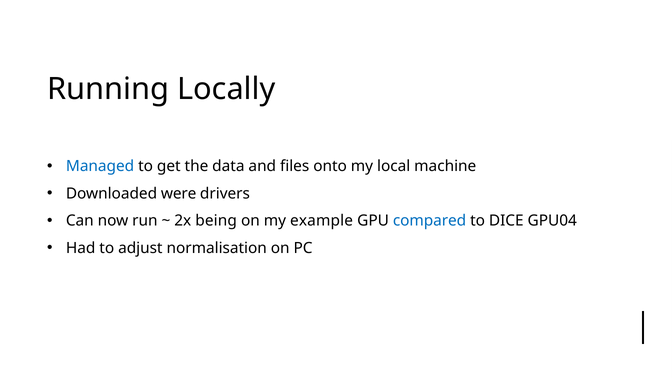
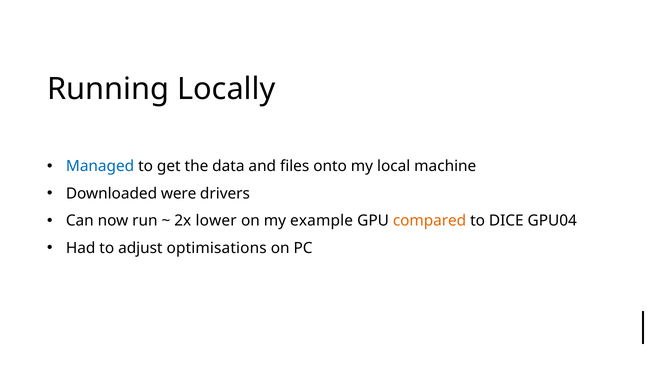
being: being -> lower
compared colour: blue -> orange
normalisation: normalisation -> optimisations
